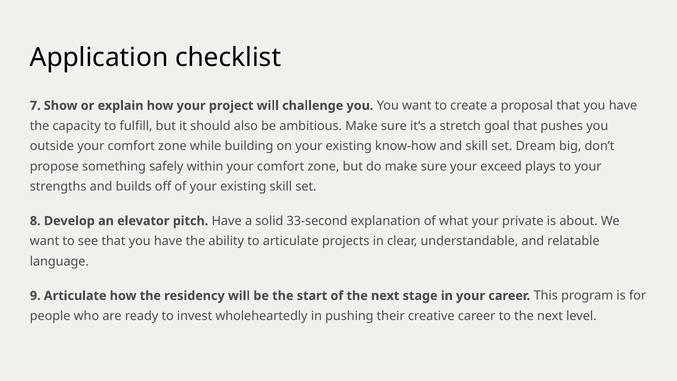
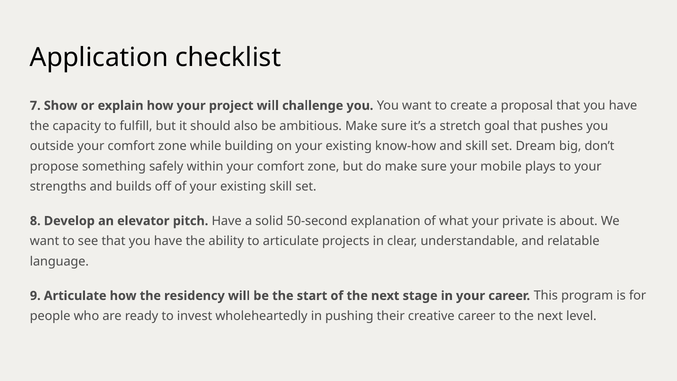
exceed: exceed -> mobile
33-second: 33-second -> 50-second
